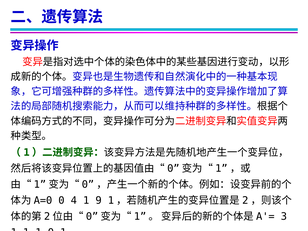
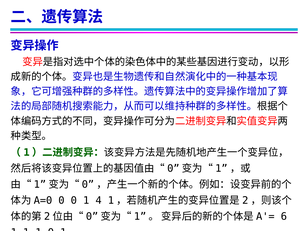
0 4: 4 -> 0
9: 9 -> 4
3: 3 -> 6
